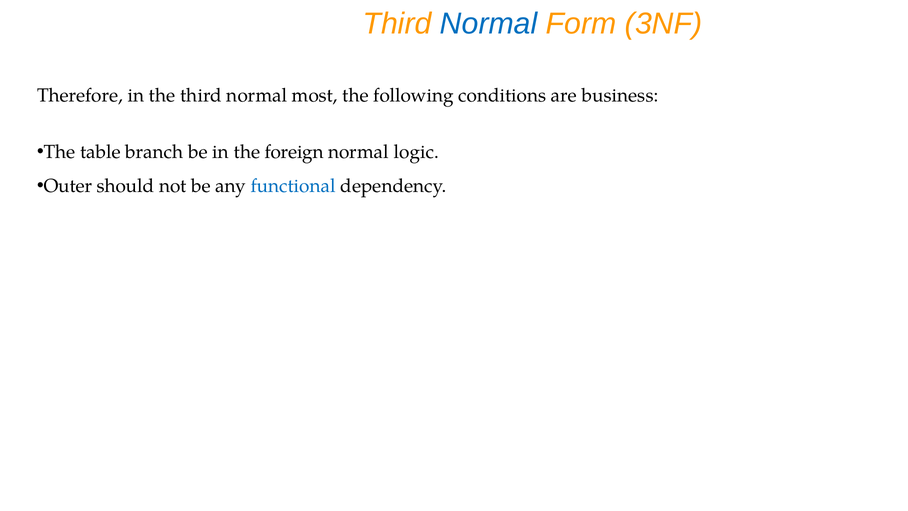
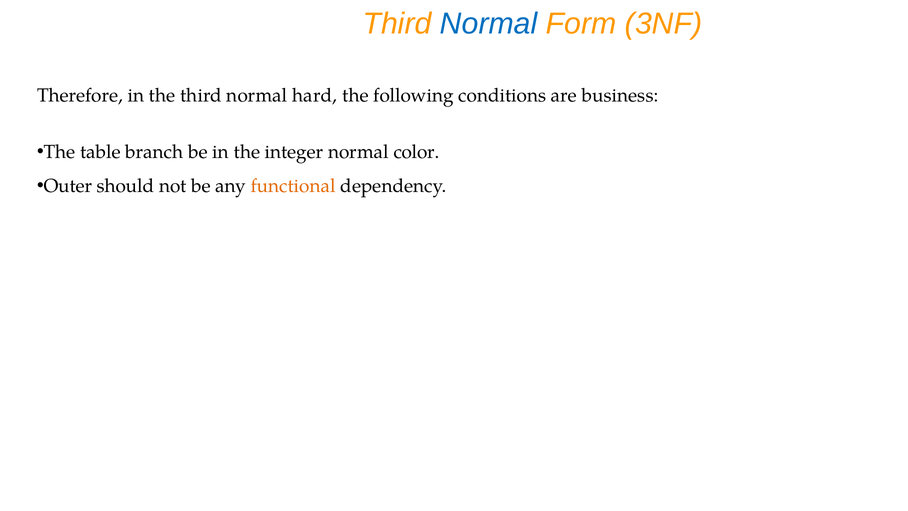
most: most -> hard
foreign: foreign -> integer
logic: logic -> color
functional colour: blue -> orange
